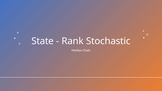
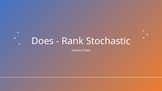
State: State -> Does
